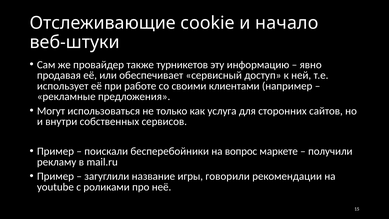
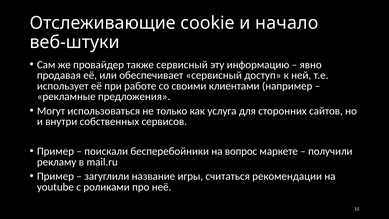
также турникетов: турникетов -> сервисный
говорили: говорили -> считаться
